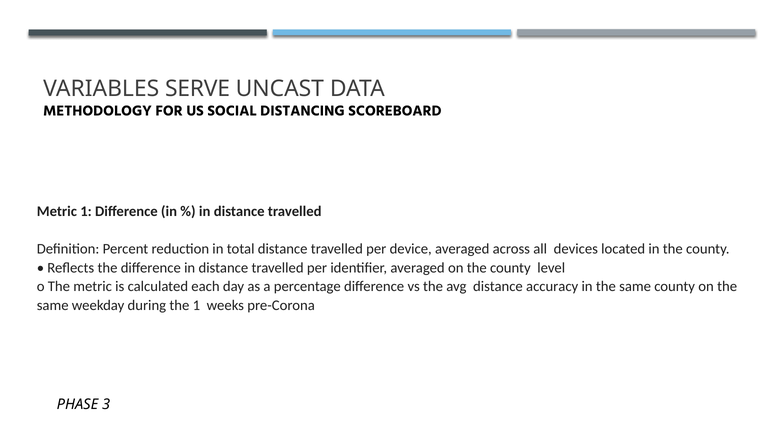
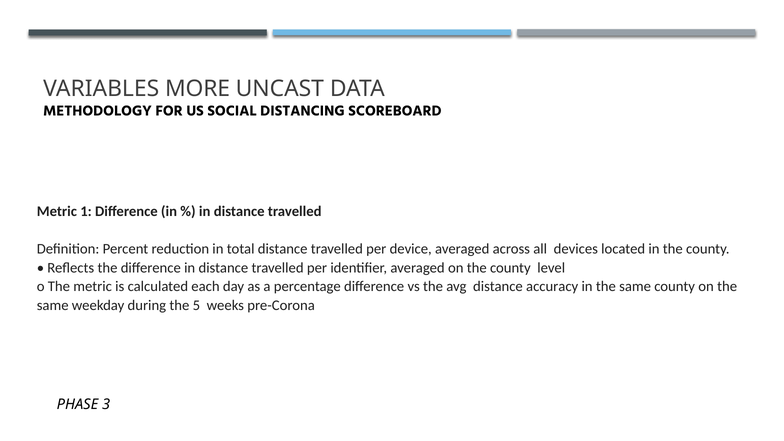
SERVE: SERVE -> MORE
the 1: 1 -> 5
